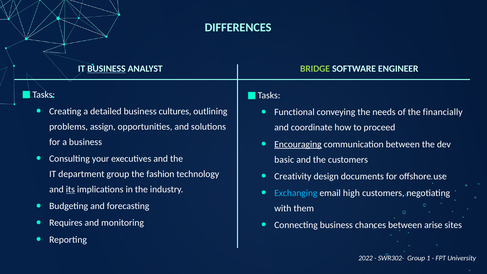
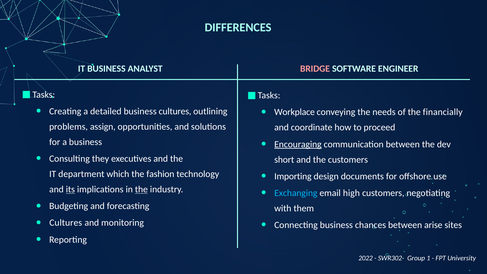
BUSINESS at (106, 69) underline: present -> none
BRIDGE colour: light green -> pink
Functional: Functional -> Workplace
your: your -> they
basic: basic -> short
Creativity: Creativity -> Importing
department group: group -> which
the at (141, 189) underline: none -> present
Requires at (66, 223): Requires -> Cultures
